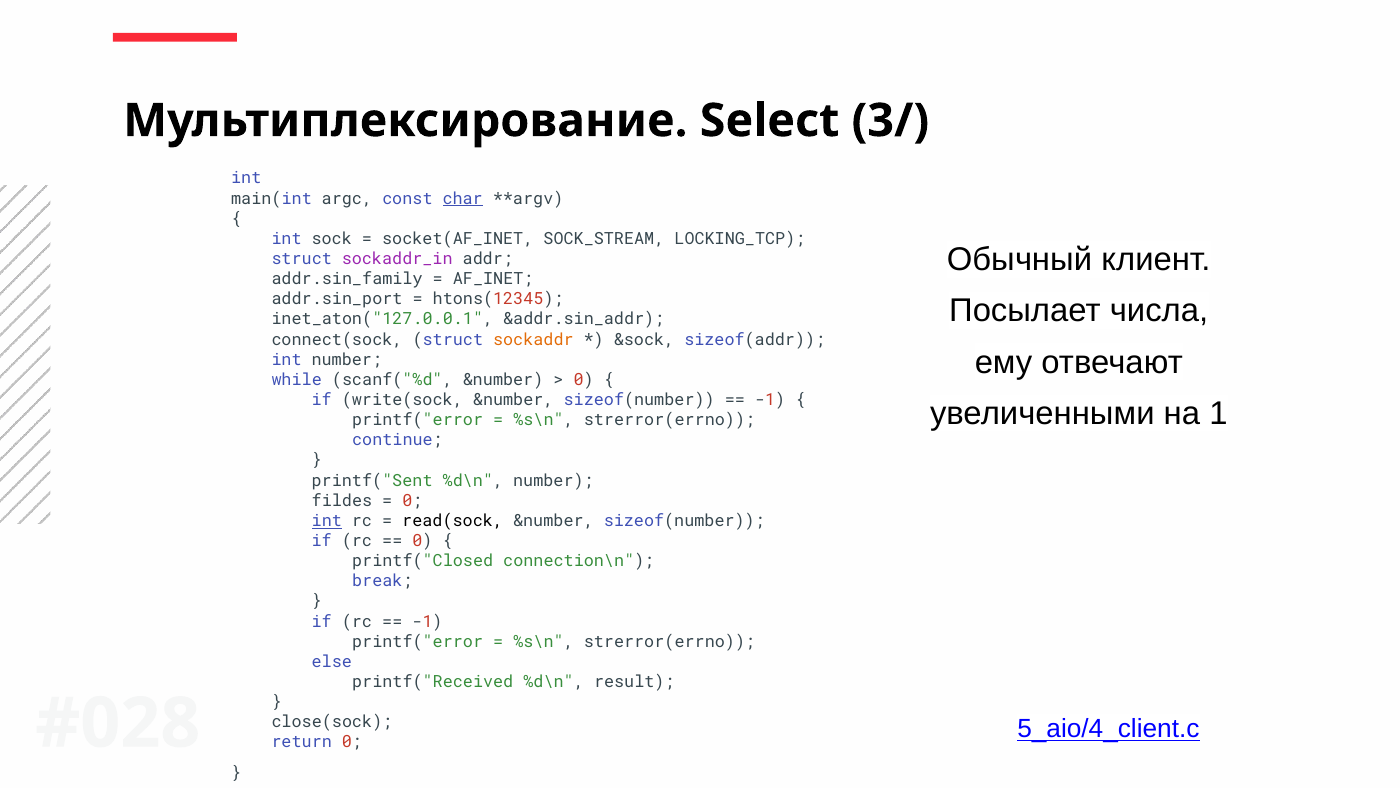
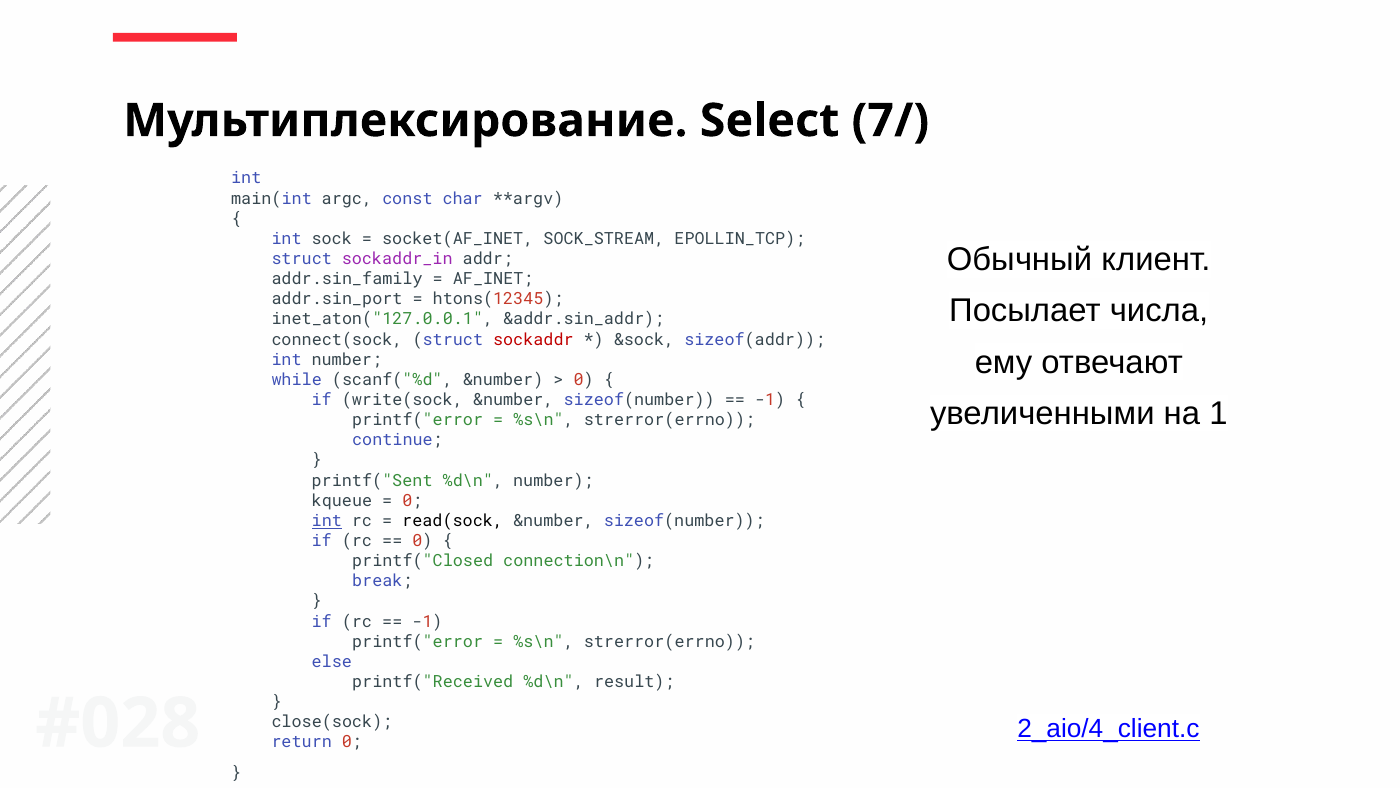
3/: 3/ -> 7/
char underline: present -> none
LOCKING_TCP: LOCKING_TCP -> EPOLLIN_TCP
sockaddr colour: orange -> red
fildes: fildes -> kqueue
5_aio/4_client.c: 5_aio/4_client.c -> 2_aio/4_client.c
